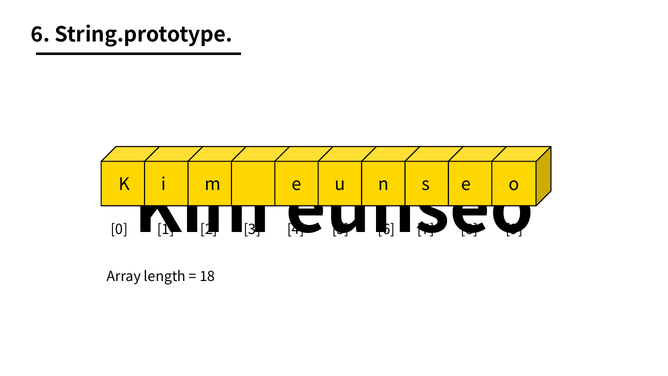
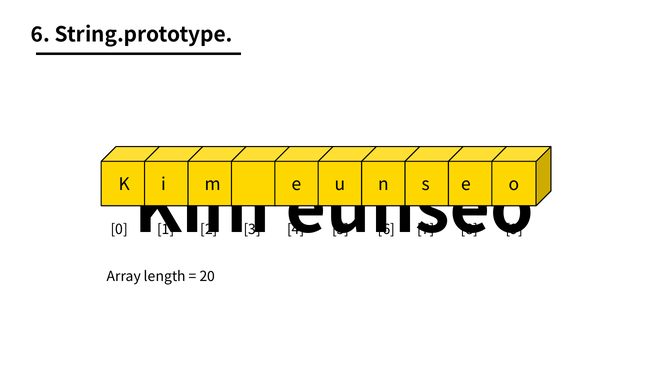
18: 18 -> 20
